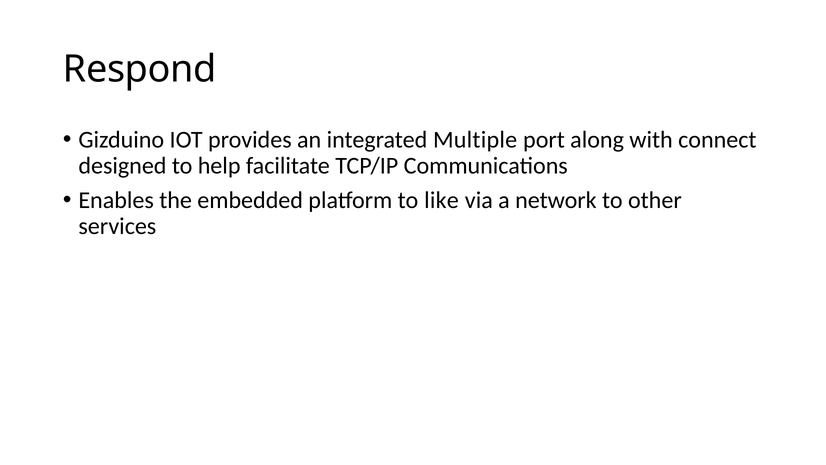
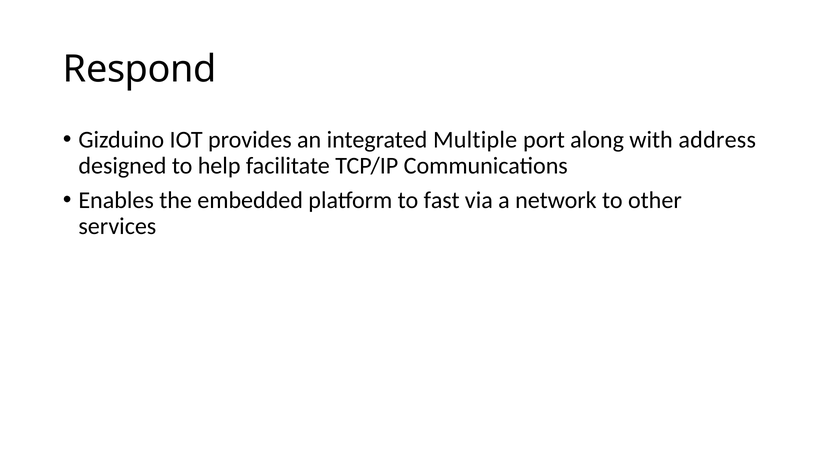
connect: connect -> address
like: like -> fast
